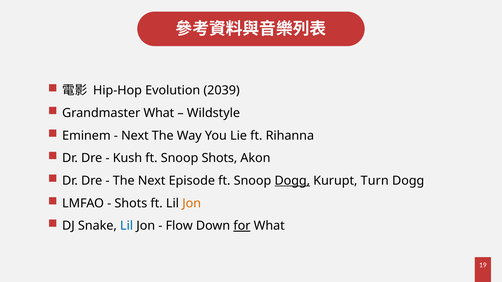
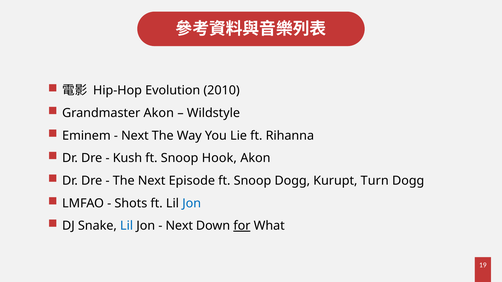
2039: 2039 -> 2010
Grandmaster What: What -> Akon
Snoop Shots: Shots -> Hook
Dogg at (292, 181) underline: present -> none
Jon at (192, 204) colour: orange -> blue
Flow at (179, 226): Flow -> Next
